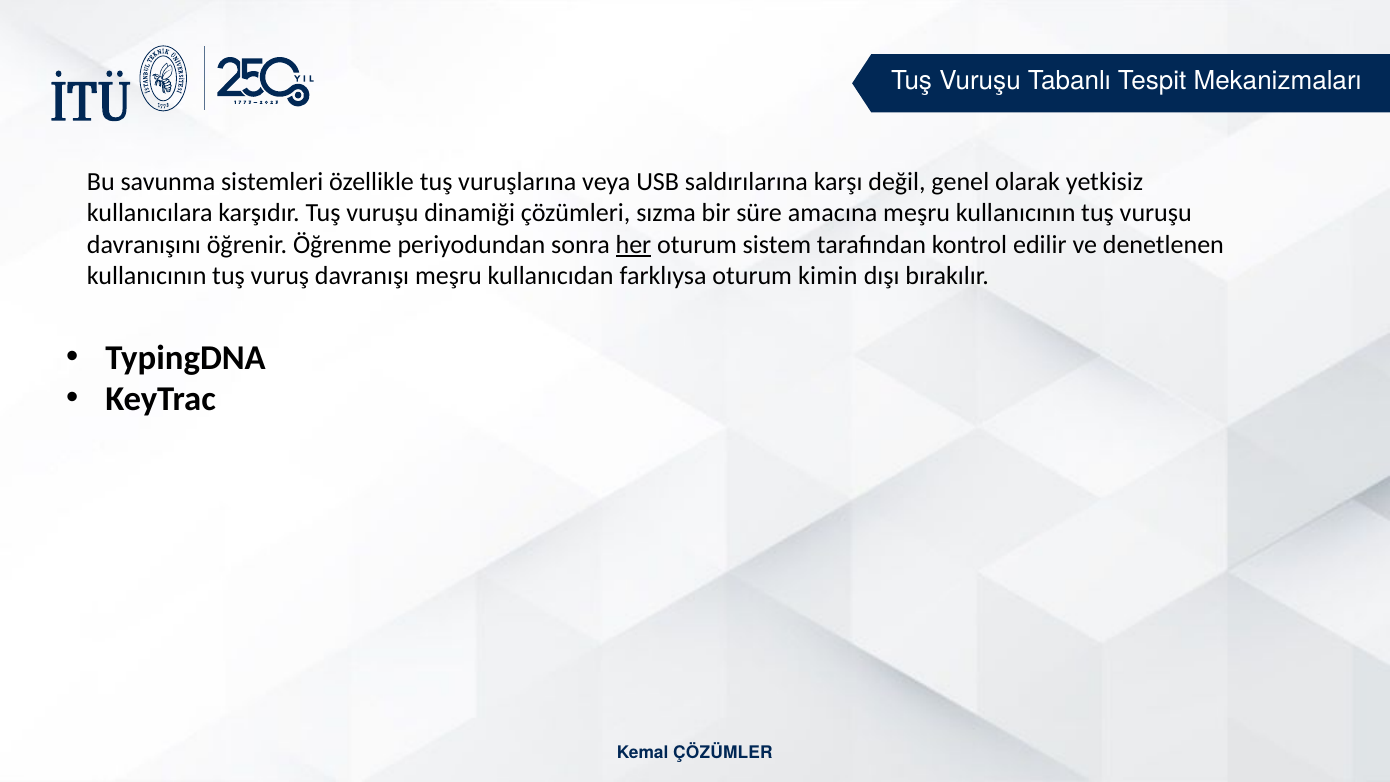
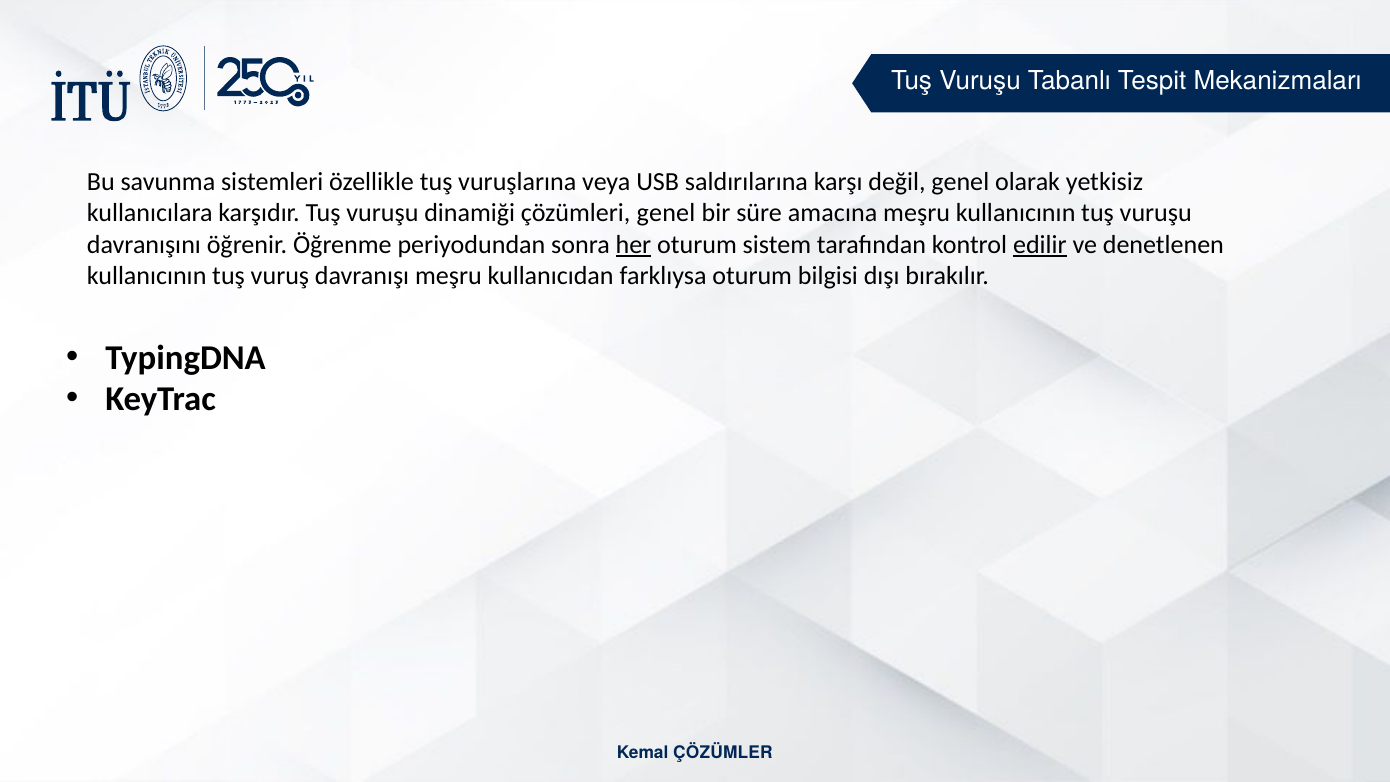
çözümleri sızma: sızma -> genel
edilir underline: none -> present
kimin: kimin -> bilgisi
